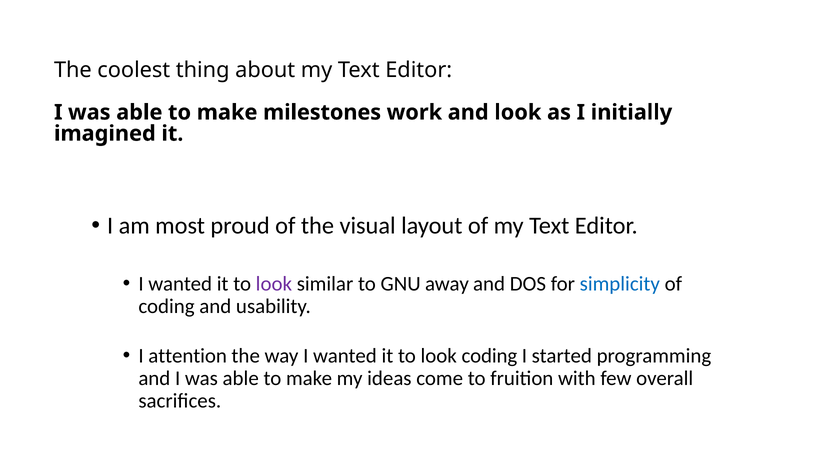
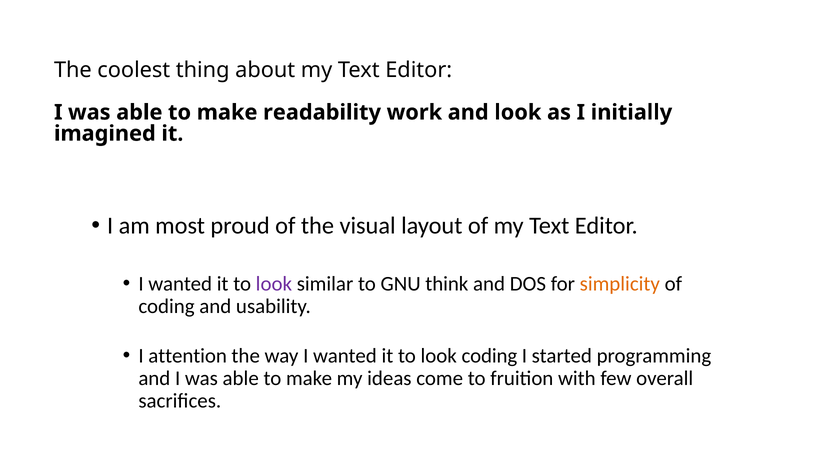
milestones: milestones -> readability
away: away -> think
simplicity colour: blue -> orange
